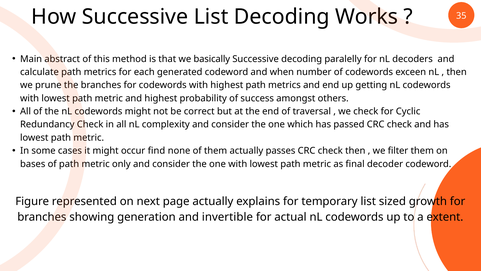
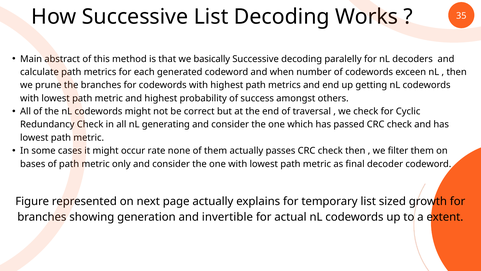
complexity: complexity -> generating
find: find -> rate
